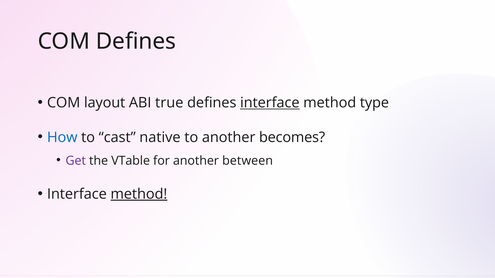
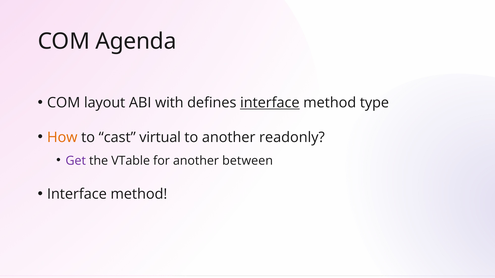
COM Defines: Defines -> Agenda
true: true -> with
How colour: blue -> orange
native: native -> virtual
becomes: becomes -> readonly
method at (139, 194) underline: present -> none
